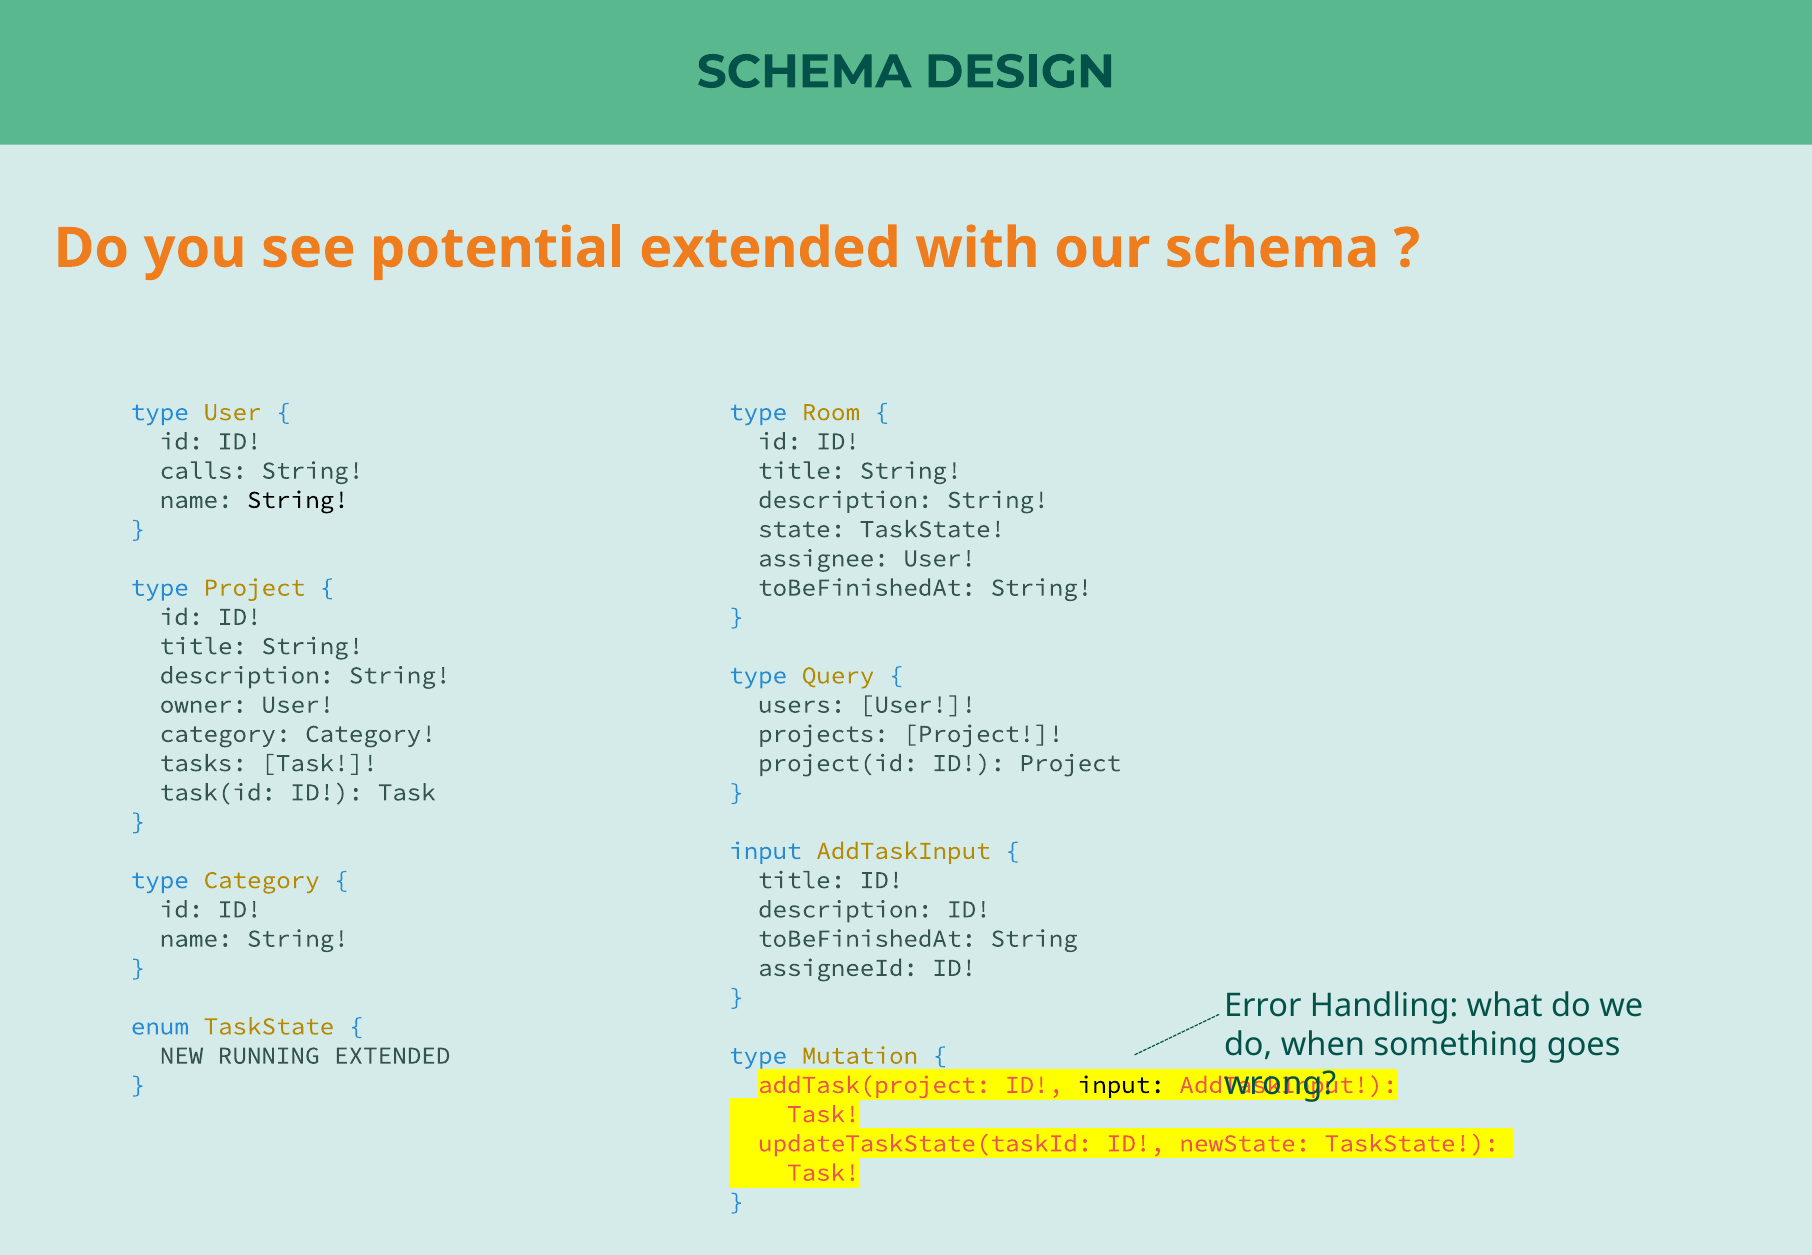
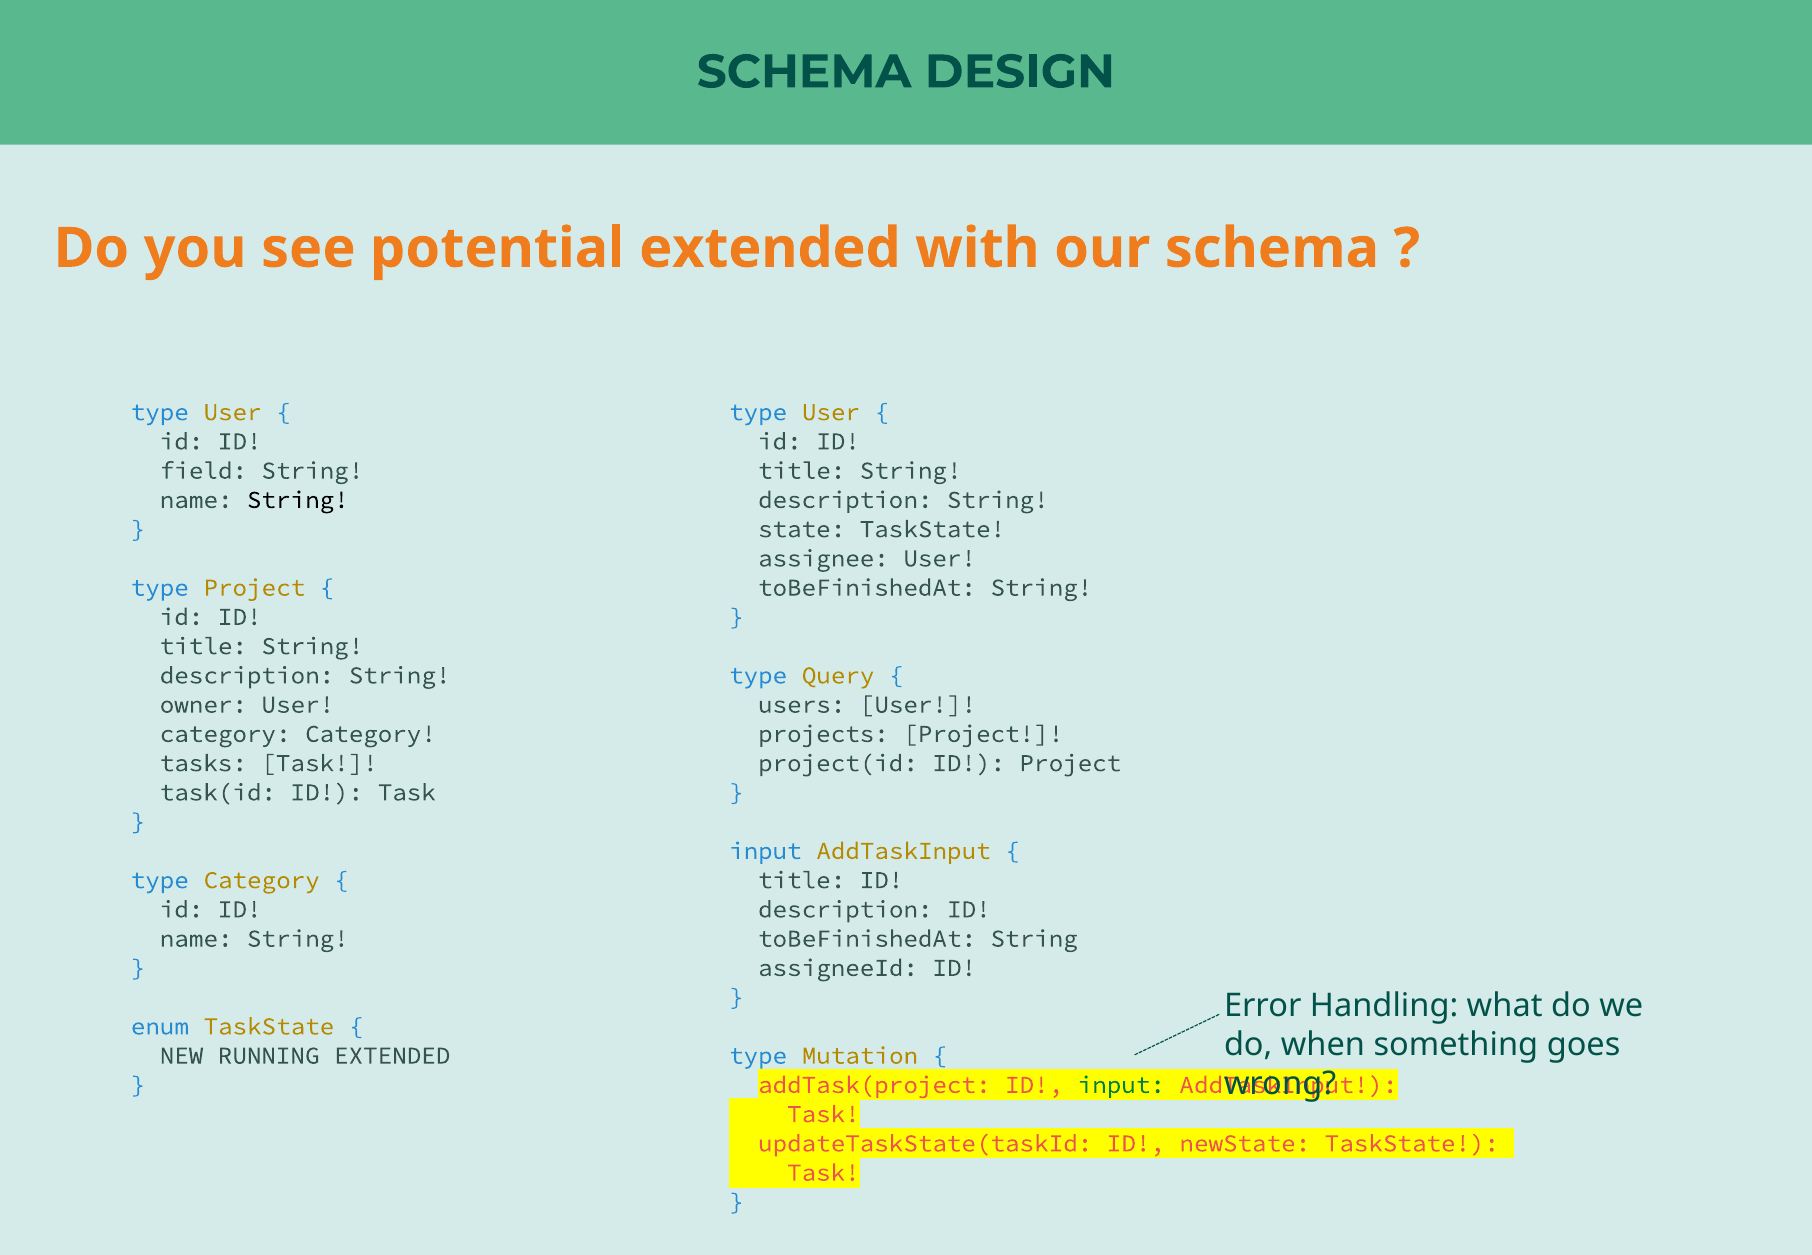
Room at (831, 412): Room -> User
calls: calls -> field
input at (1121, 1084) colour: black -> green
